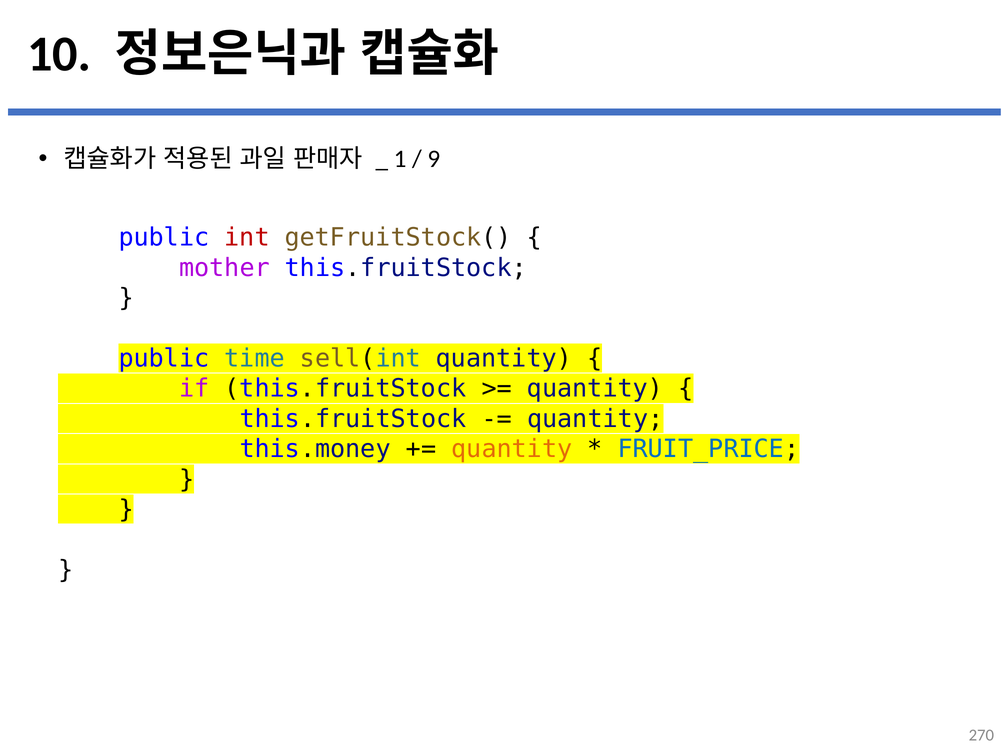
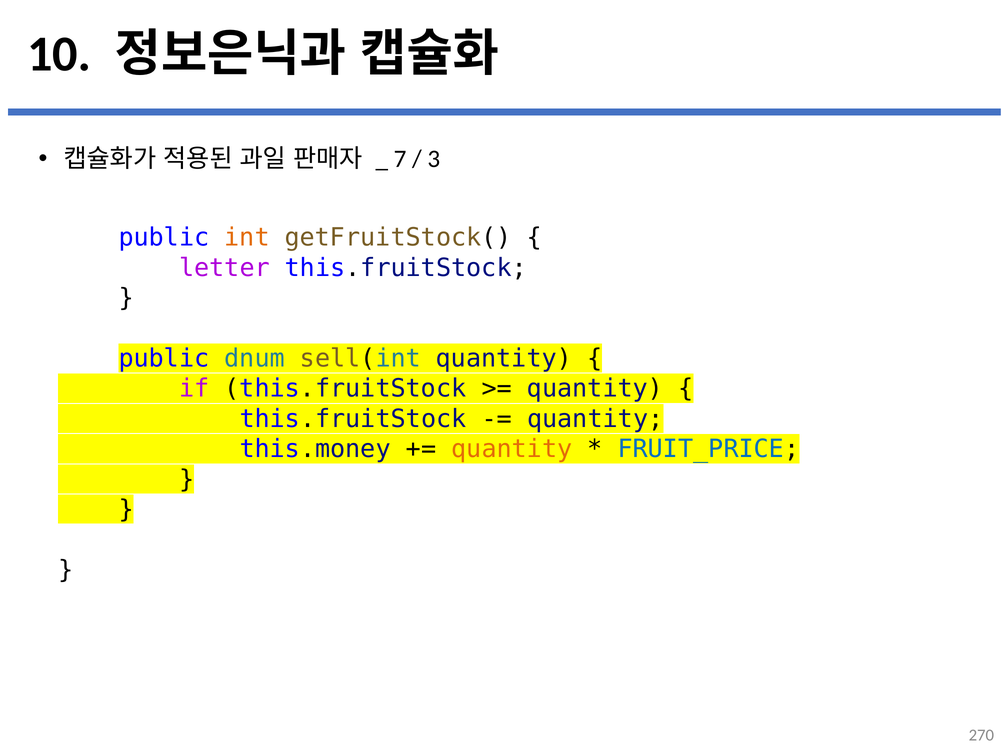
1: 1 -> 7
9: 9 -> 3
int colour: red -> orange
mother: mother -> letter
time: time -> dnum
